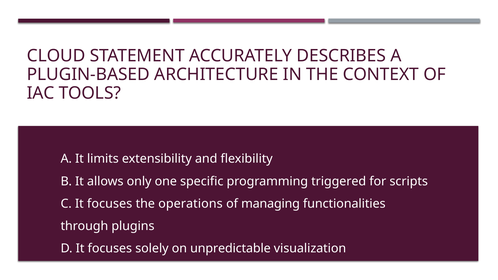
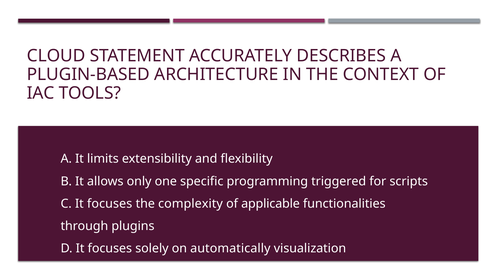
operations: operations -> complexity
managing: managing -> applicable
unpredictable: unpredictable -> automatically
